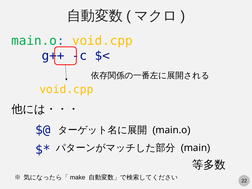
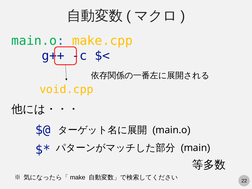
main.o void.cpp: void.cpp -> make.cpp
